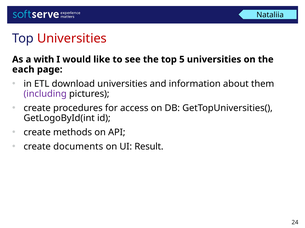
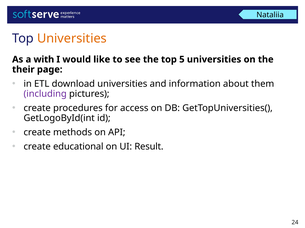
Universities at (72, 39) colour: red -> orange
each: each -> their
documents: documents -> educational
